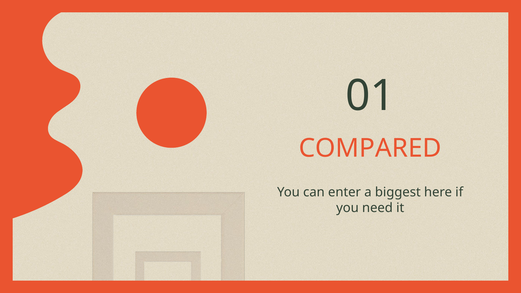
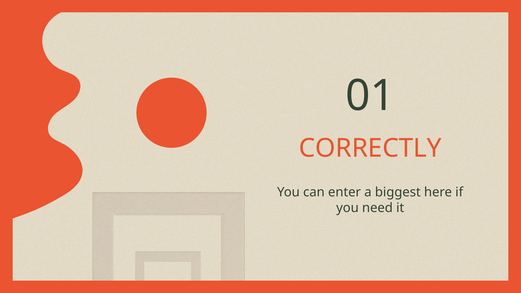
COMPARED: COMPARED -> CORRECTLY
